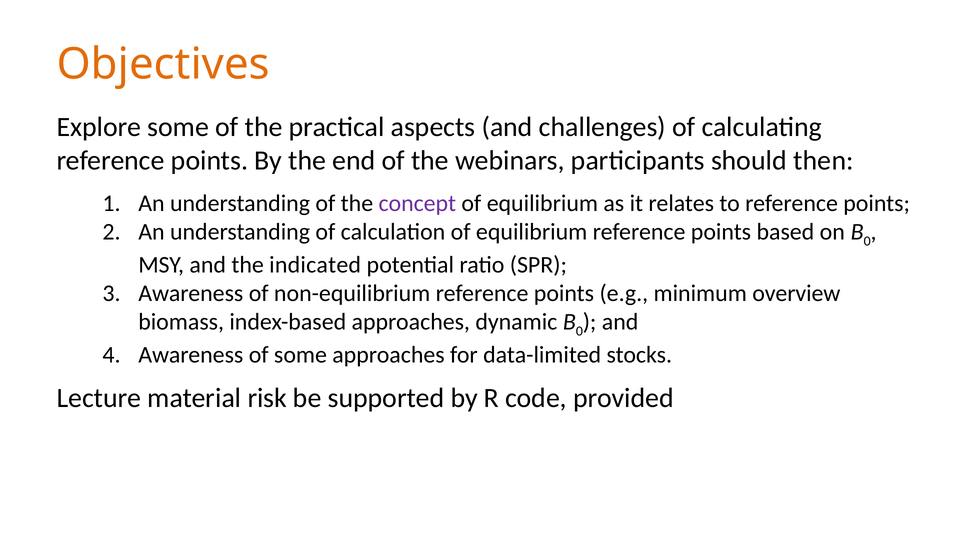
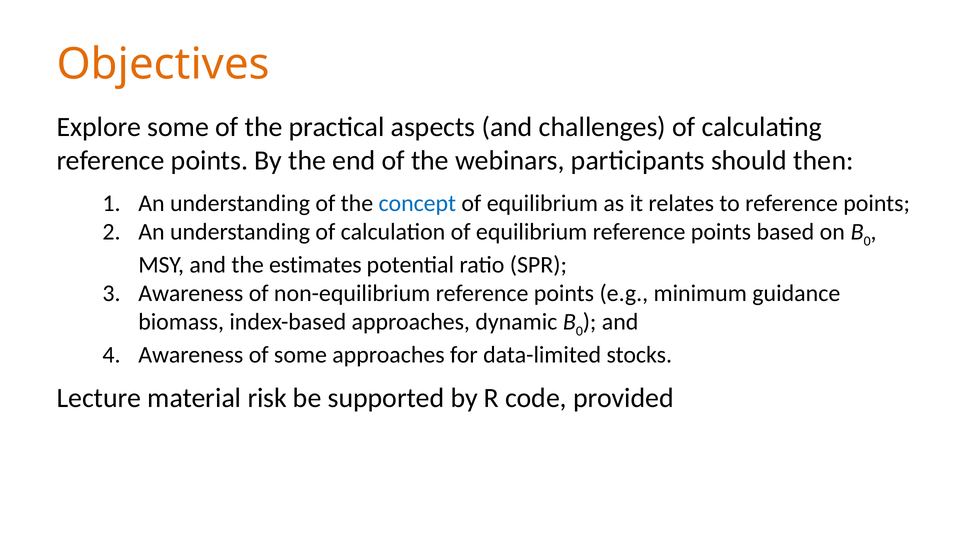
concept colour: purple -> blue
indicated: indicated -> estimates
overview: overview -> guidance
